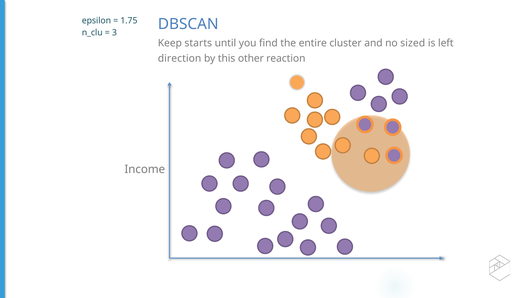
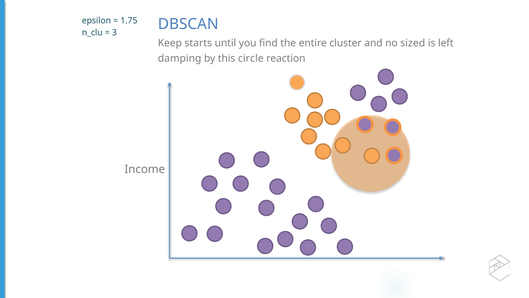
direction: direction -> damping
other: other -> circle
